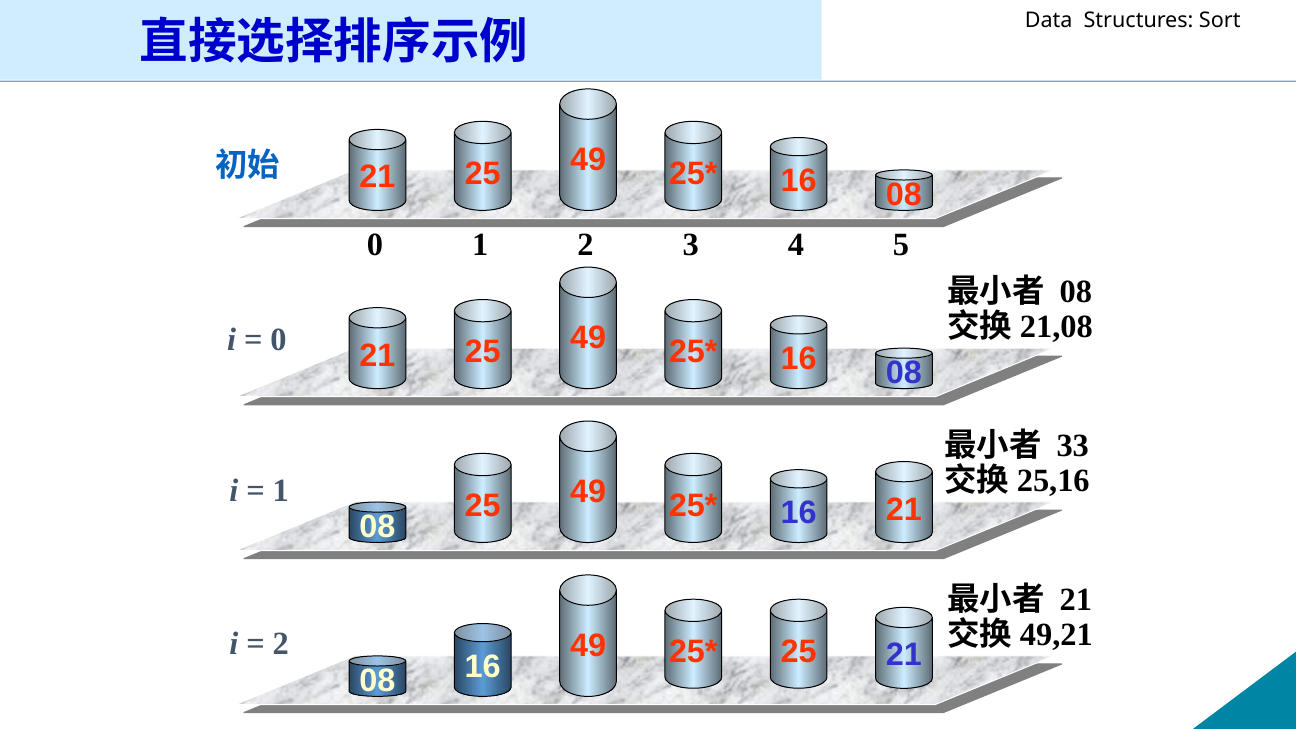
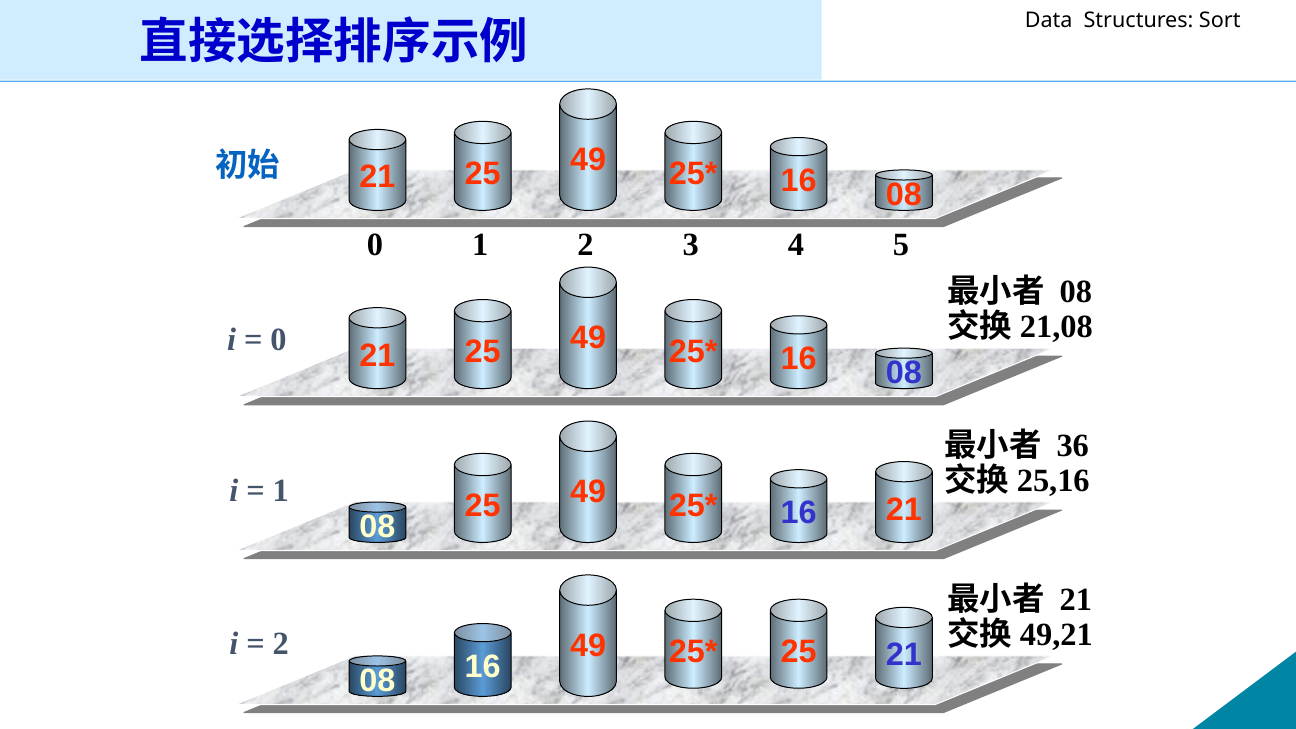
33: 33 -> 36
